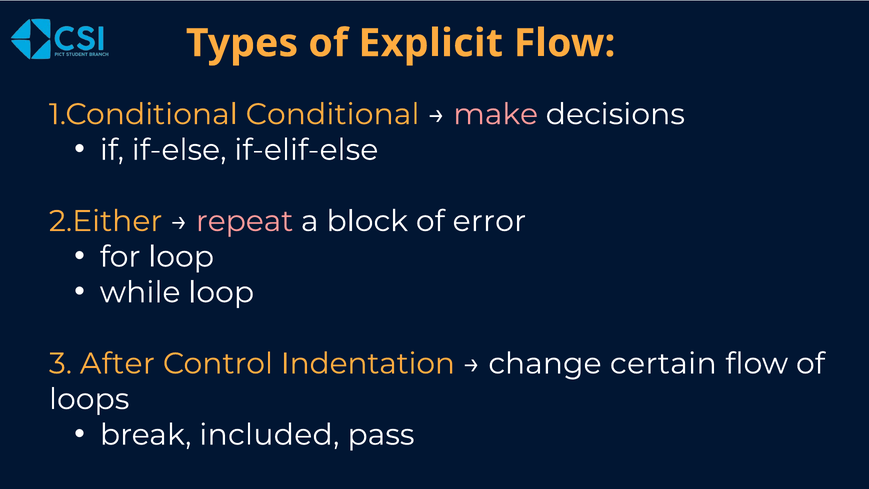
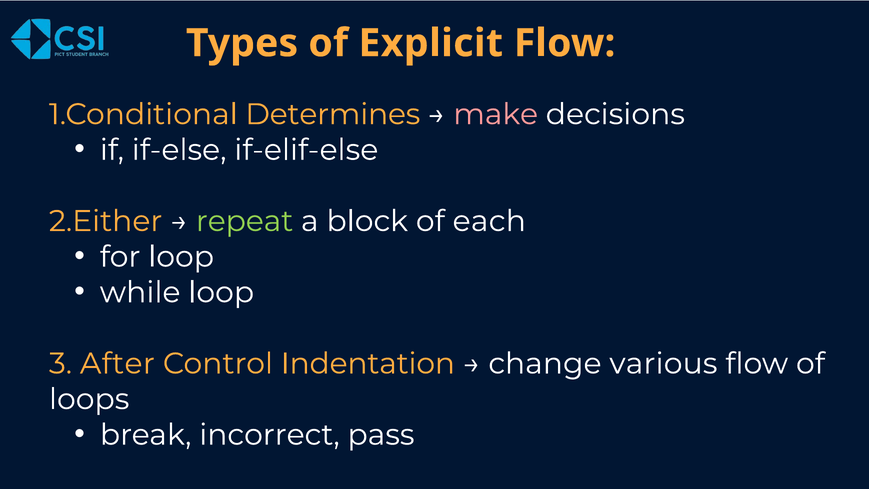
Conditional: Conditional -> Determines
repeat colour: pink -> light green
error: error -> each
certain: certain -> various
included: included -> incorrect
